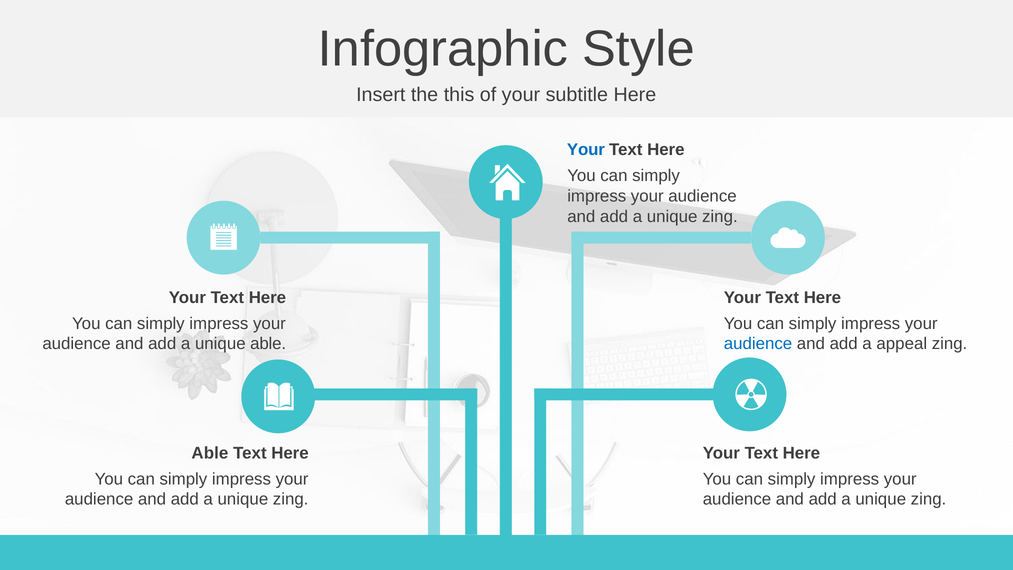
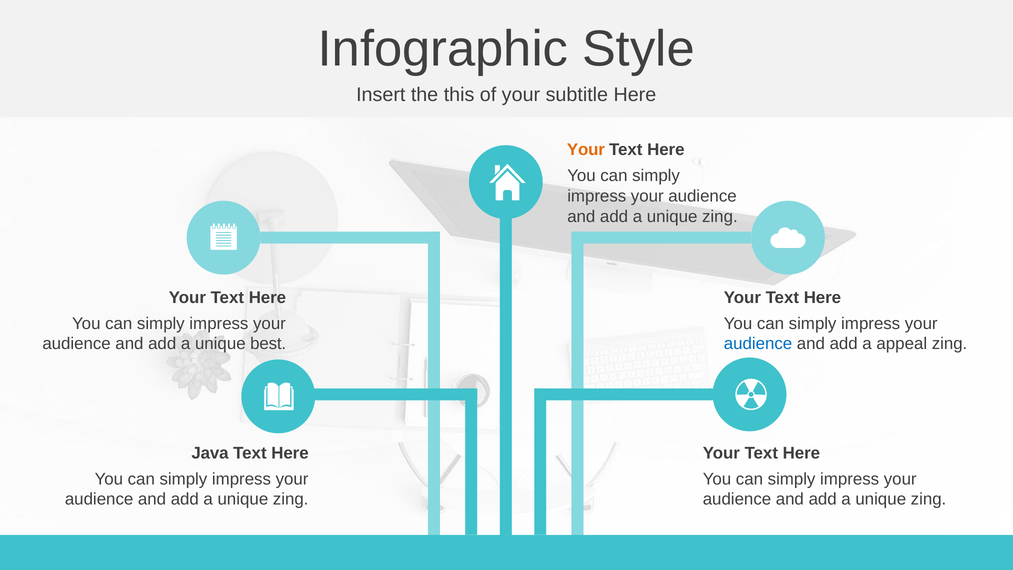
Your at (586, 150) colour: blue -> orange
unique able: able -> best
Able at (210, 453): Able -> Java
